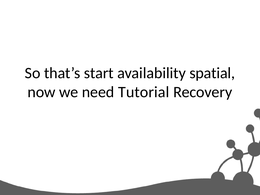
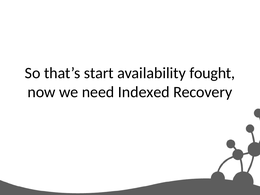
spatial: spatial -> fought
Tutorial: Tutorial -> Indexed
